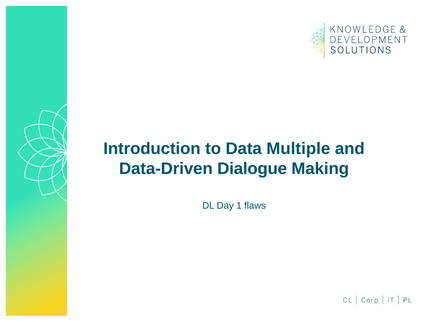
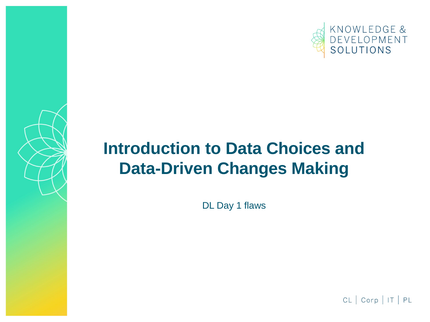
Multiple: Multiple -> Choices
Dialogue: Dialogue -> Changes
